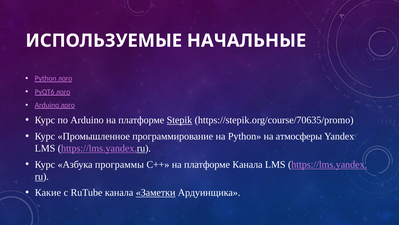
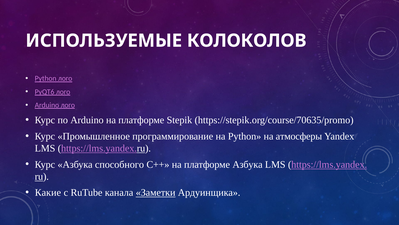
НАЧАЛЬНЫЕ: НАЧАЛЬНЫЕ -> КОЛОКОЛОВ
Stepik underline: present -> none
программы: программы -> способного
платформе Канала: Канала -> Азбука
